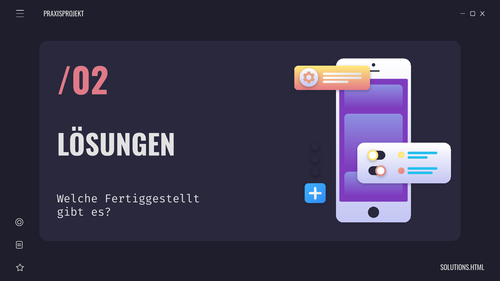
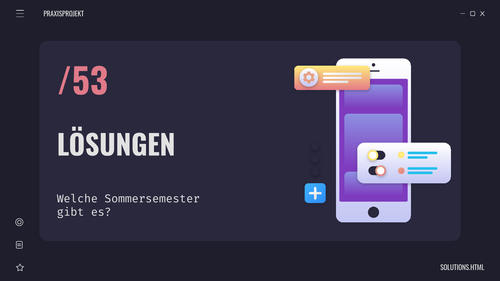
/02: /02 -> /53
Fertiggestellt: Fertiggestellt -> Sommersemester
